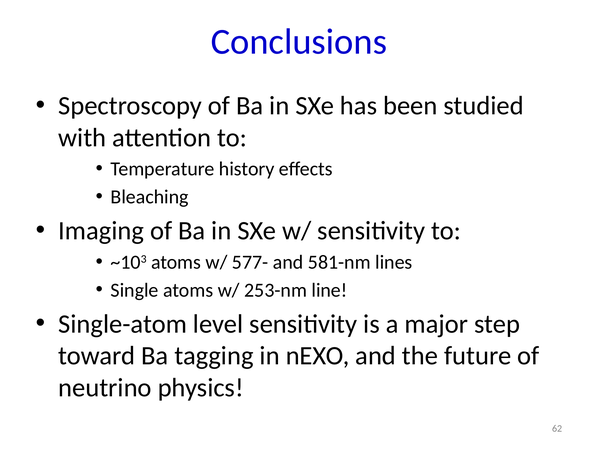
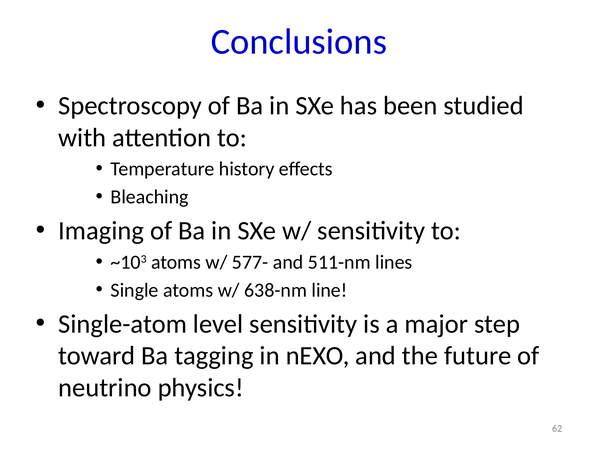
581-nm: 581-nm -> 511-nm
253-nm: 253-nm -> 638-nm
